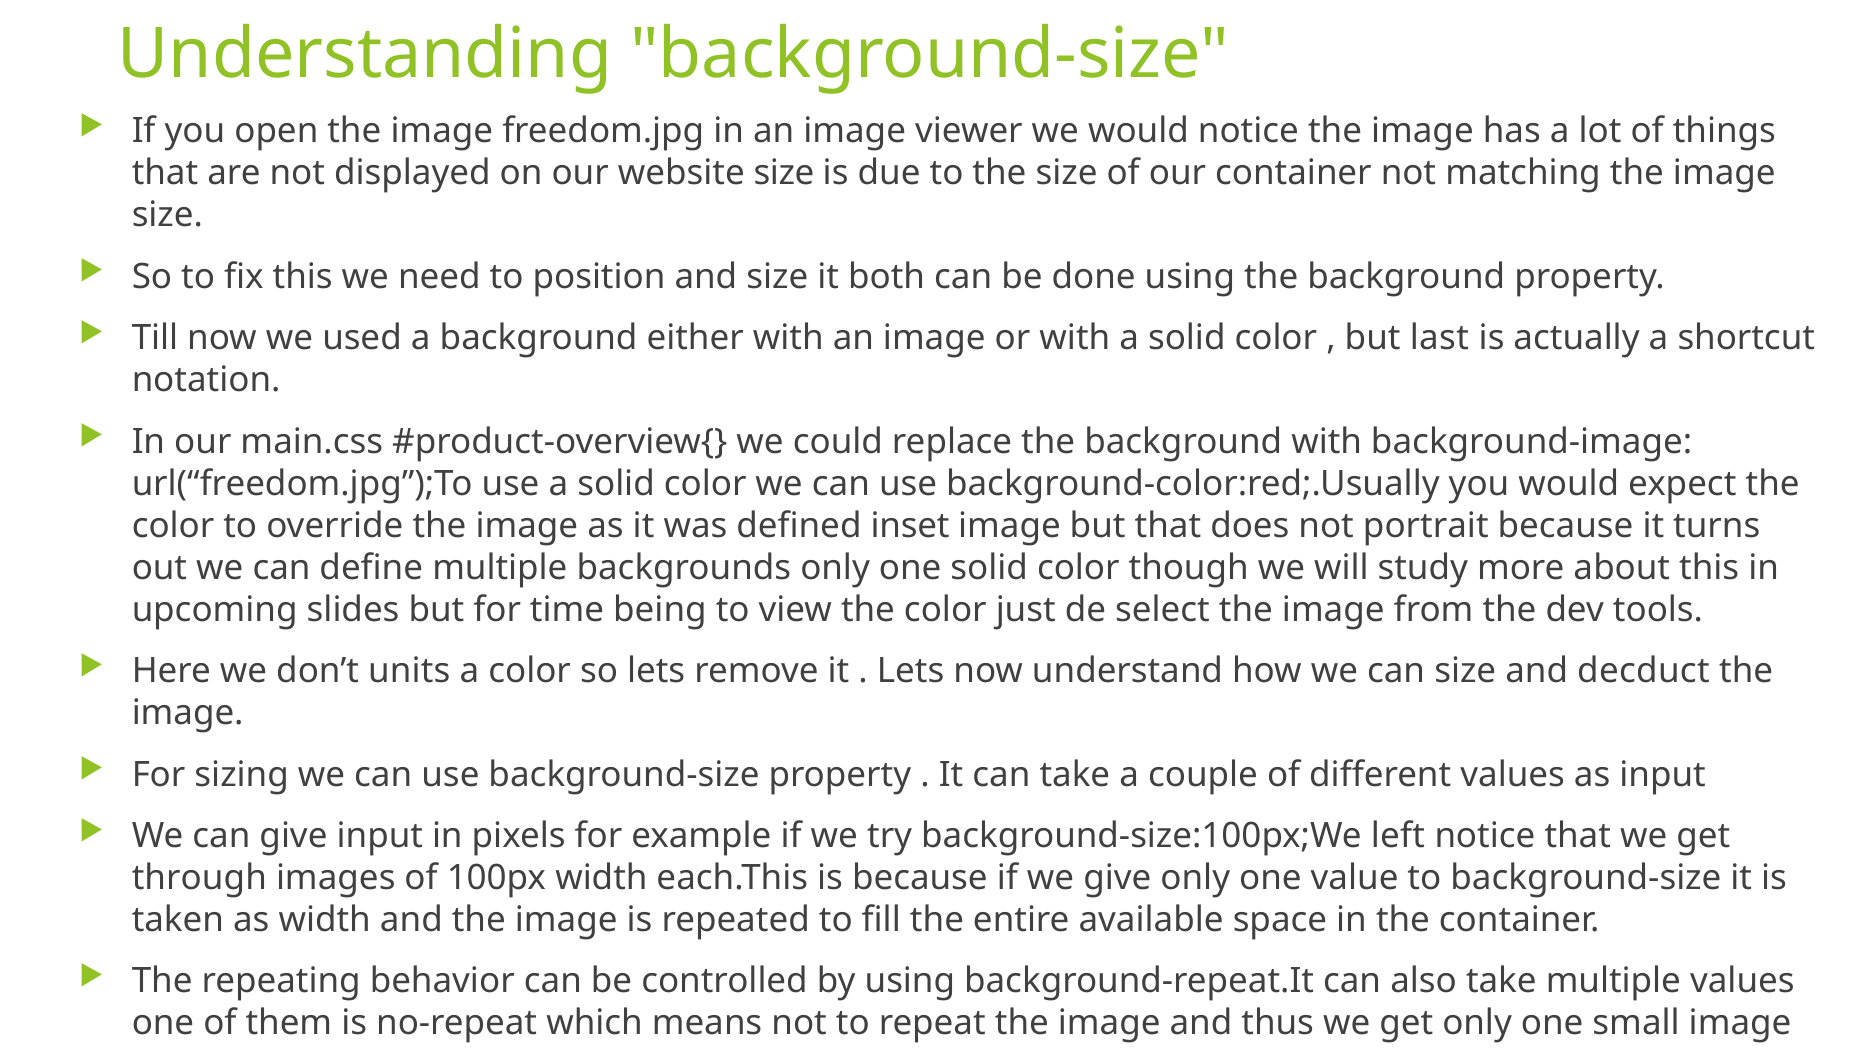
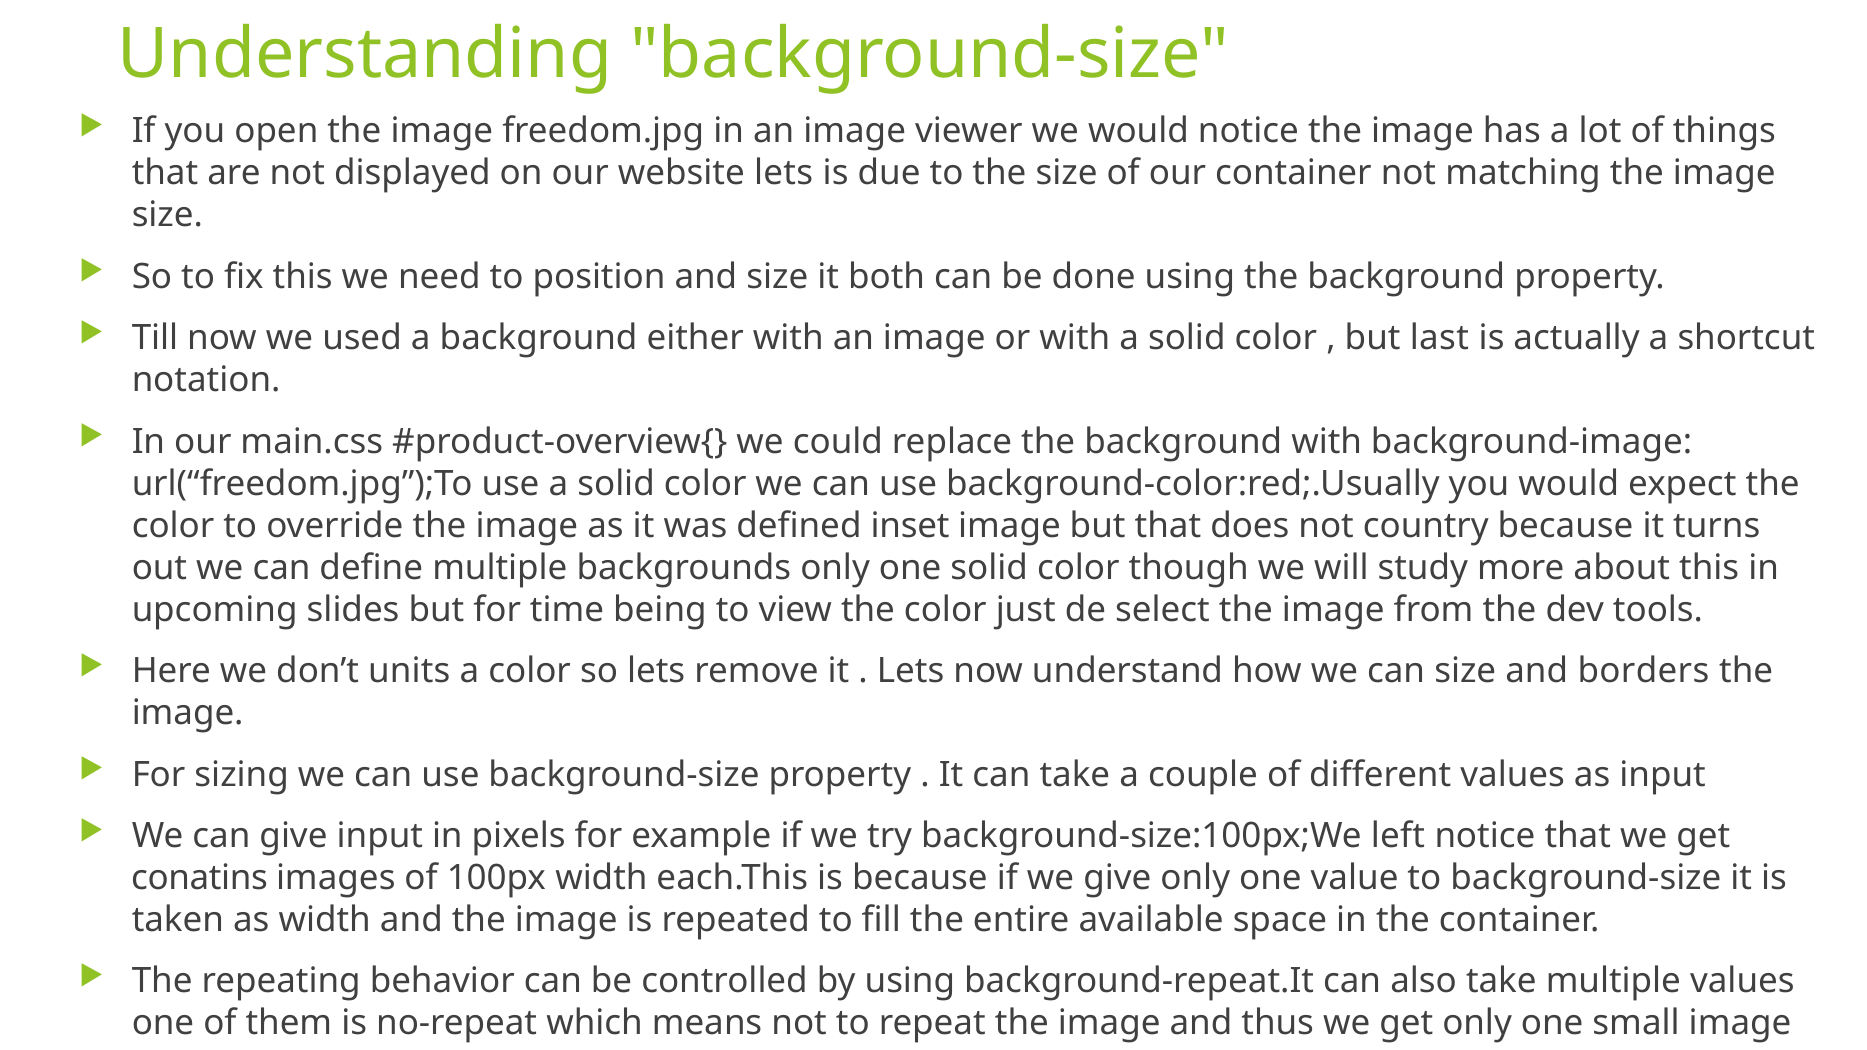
website size: size -> lets
portrait: portrait -> country
decduct: decduct -> borders
through: through -> conatins
